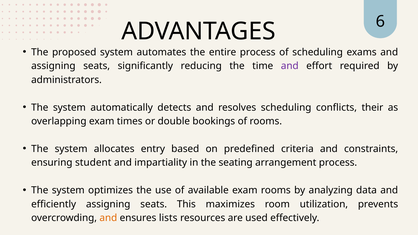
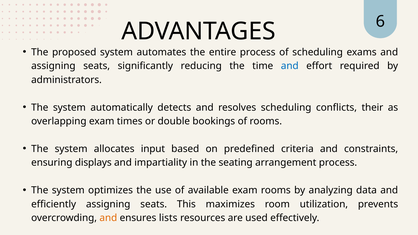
and at (290, 66) colour: purple -> blue
entry: entry -> input
student: student -> displays
